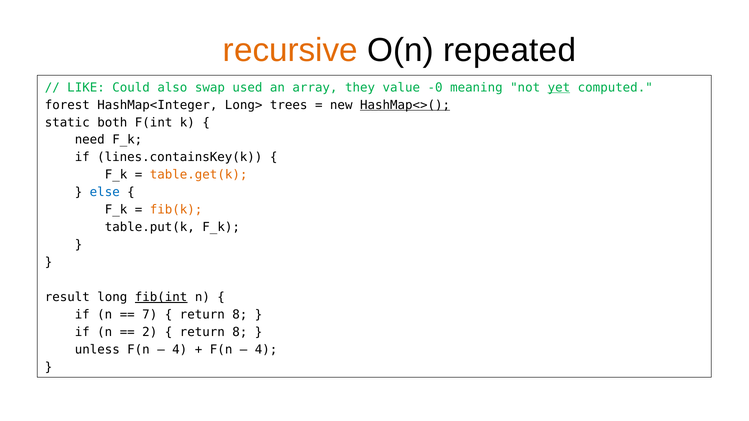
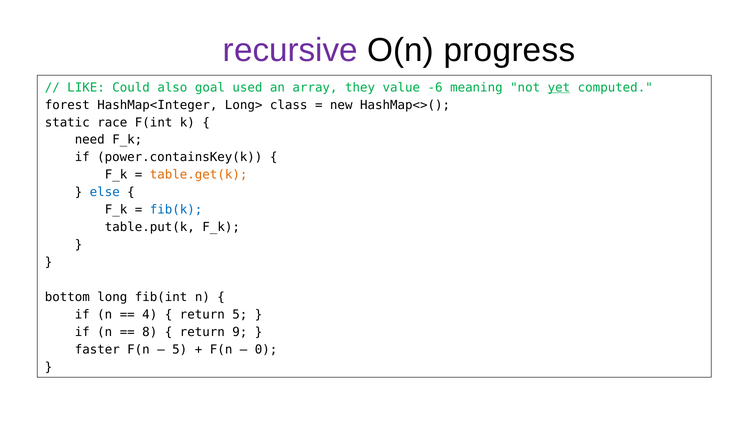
recursive colour: orange -> purple
repeated: repeated -> progress
swap: swap -> goal
-0: -0 -> -6
trees: trees -> class
HashMap<>( underline: present -> none
both: both -> race
lines.containsKey(k: lines.containsKey(k -> power.containsKey(k
fib(k colour: orange -> blue
result: result -> bottom
fib(int underline: present -> none
7: 7 -> 4
8 at (240, 315): 8 -> 5
2: 2 -> 8
8 at (240, 332): 8 -> 9
unless: unless -> faster
4 at (180, 350): 4 -> 5
4 at (266, 350): 4 -> 0
